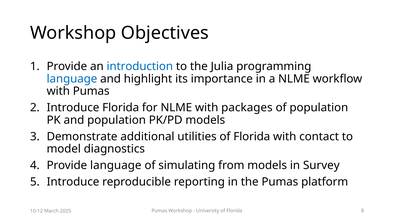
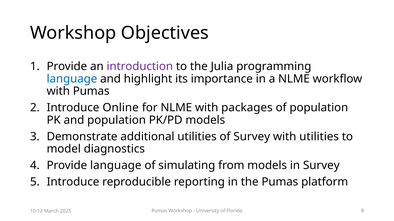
introduction colour: blue -> purple
Introduce Florida: Florida -> Online
utilities of Florida: Florida -> Survey
with contact: contact -> utilities
